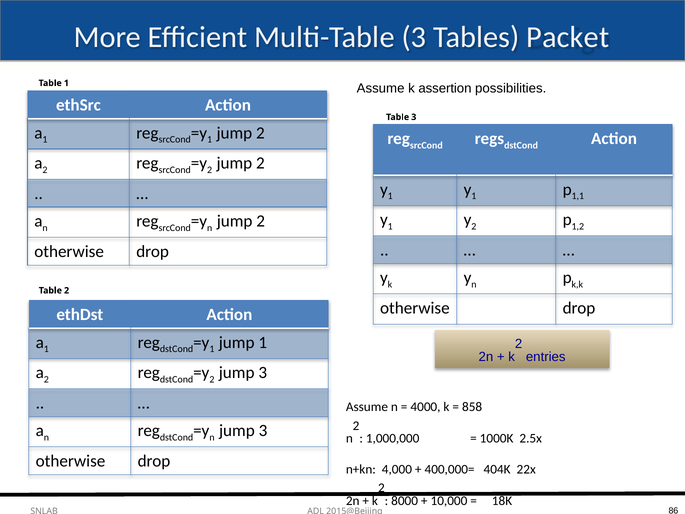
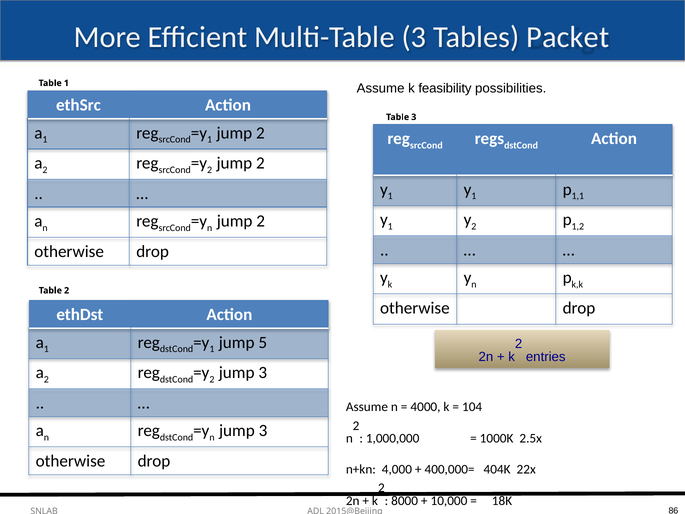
assertion: assertion -> feasibility
jump 1: 1 -> 5
858: 858 -> 104
